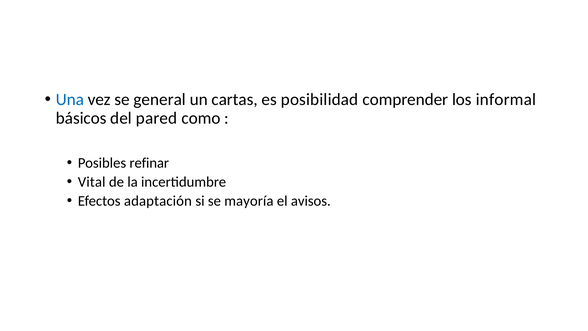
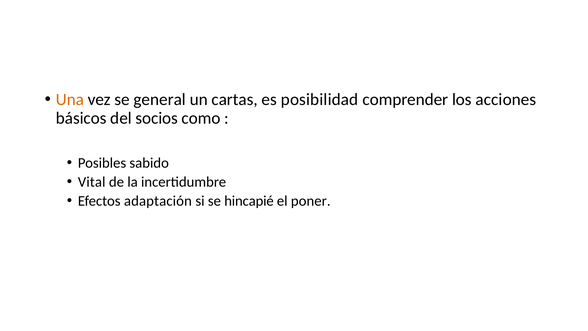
Una colour: blue -> orange
informal: informal -> acciones
pared: pared -> socios
refinar: refinar -> sabido
mayoría: mayoría -> hincapié
avisos: avisos -> poner
